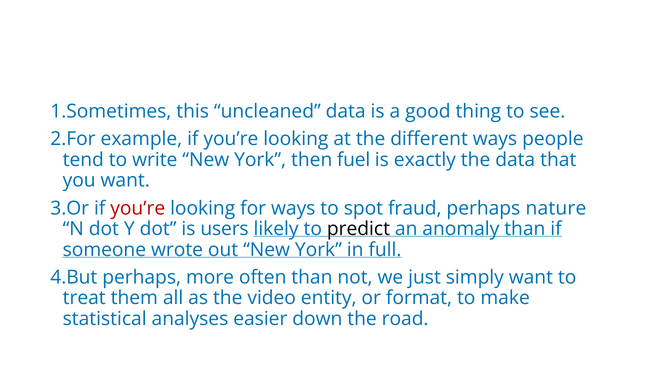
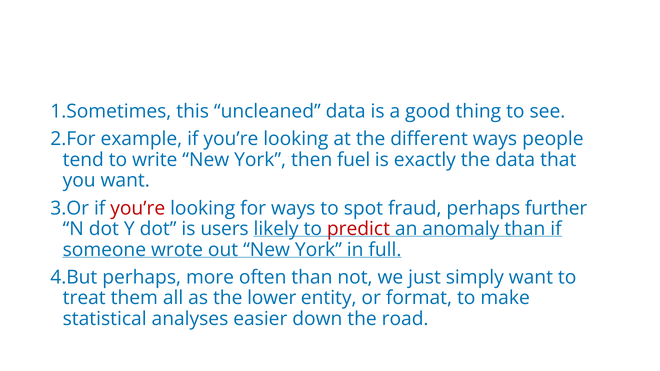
nature: nature -> further
predict colour: black -> red
video: video -> lower
